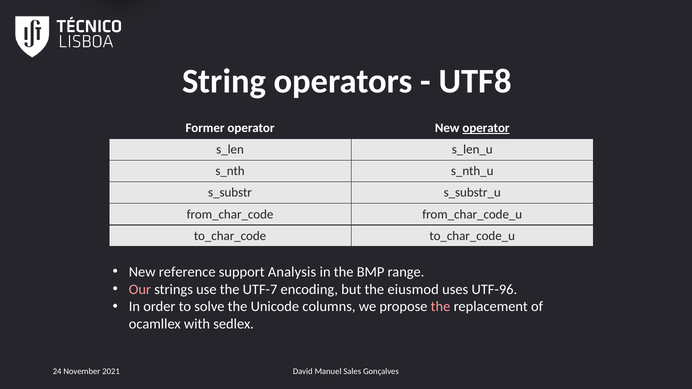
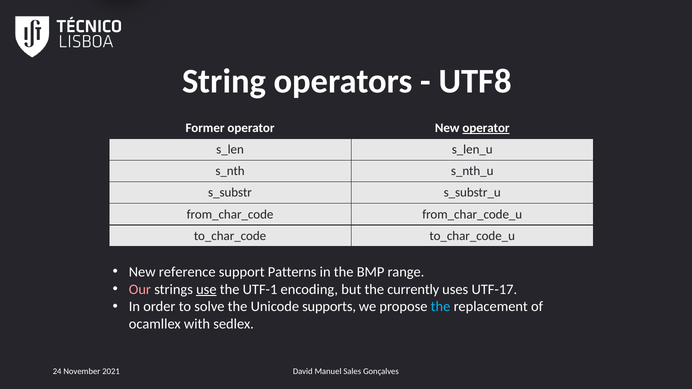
Analysis: Analysis -> Patterns
use underline: none -> present
UTF-7: UTF-7 -> UTF-1
eiusmod: eiusmod -> currently
UTF-96: UTF-96 -> UTF-17
columns: columns -> supports
the at (441, 307) colour: pink -> light blue
